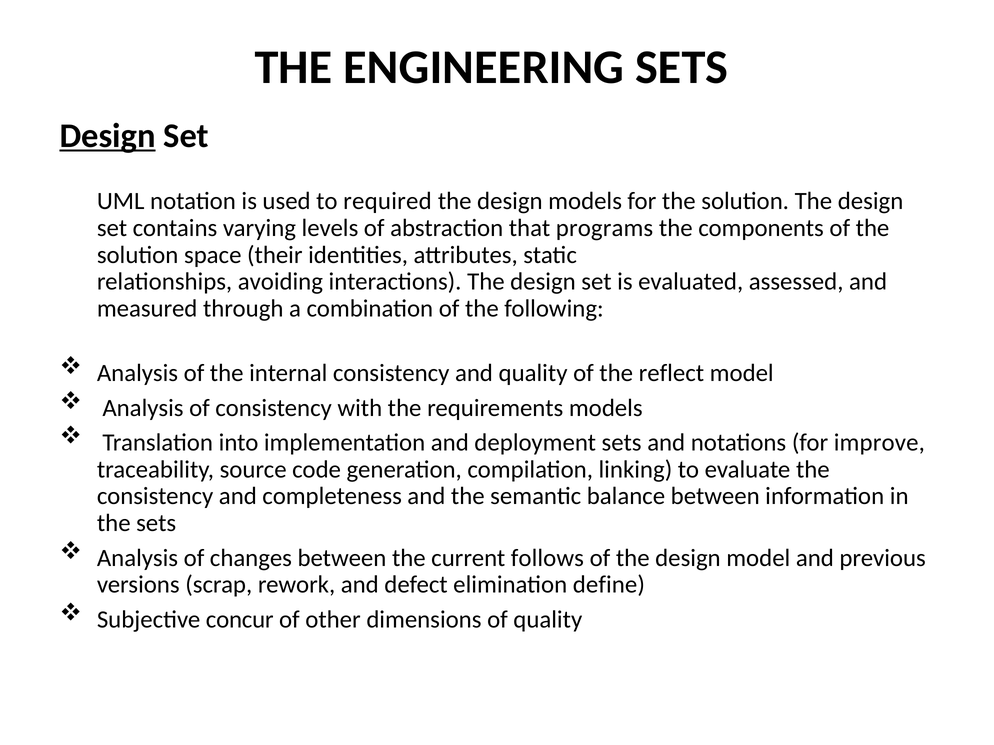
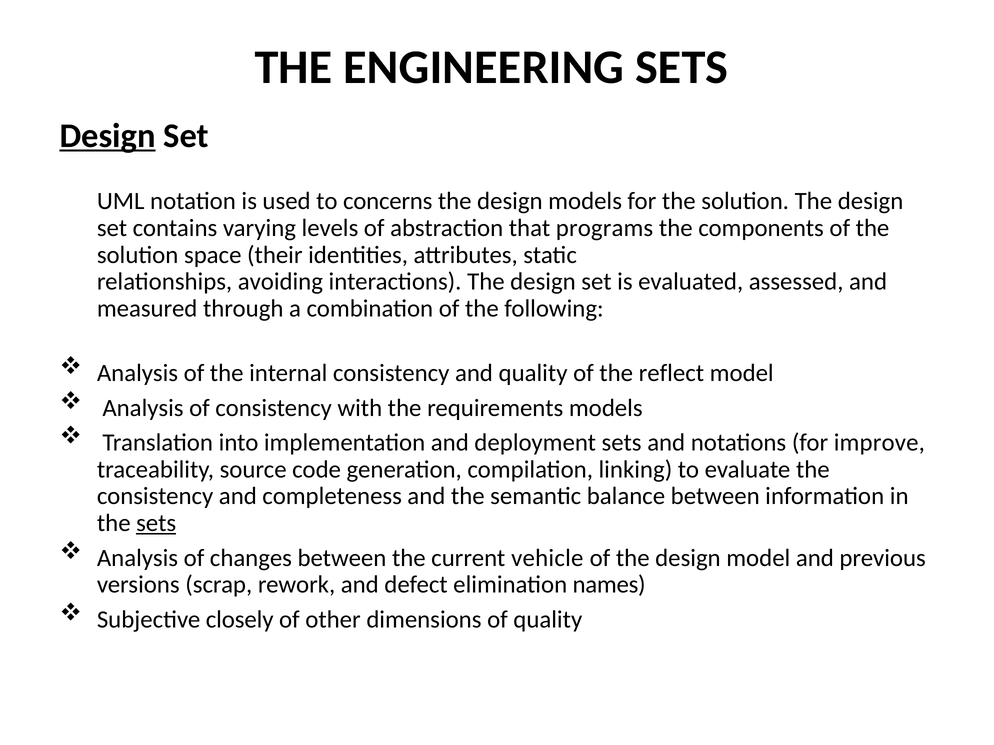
required: required -> concerns
sets at (156, 523) underline: none -> present
follows: follows -> vehicle
define: define -> names
concur: concur -> closely
